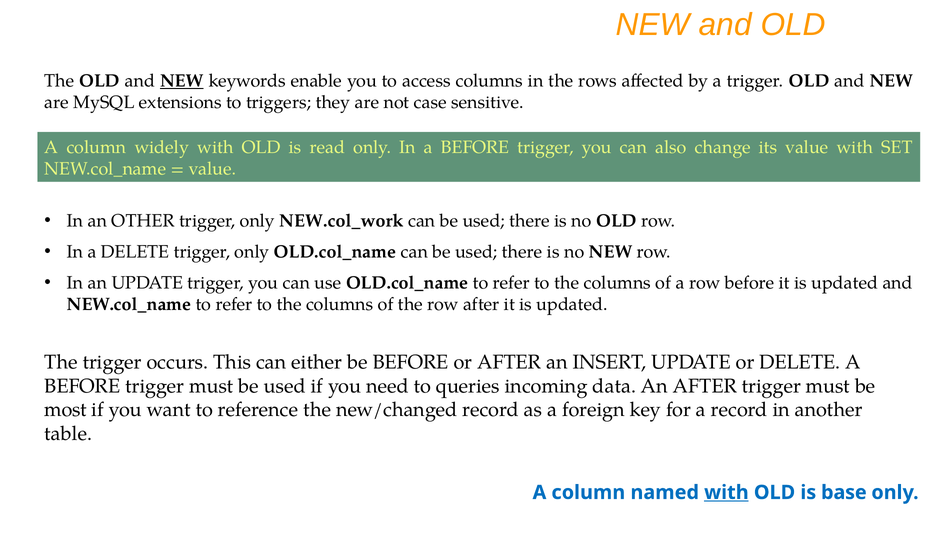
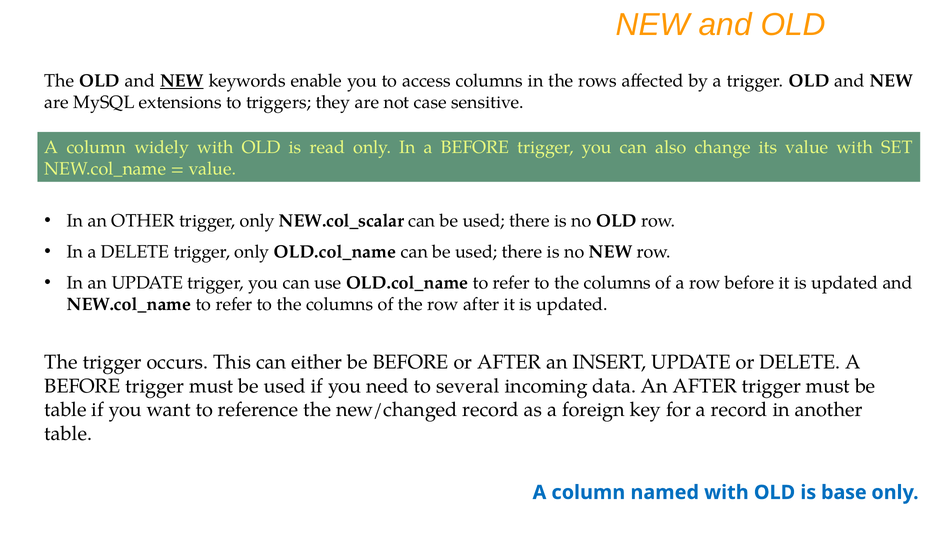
NEW.col_work: NEW.col_work -> NEW.col_scalar
queries: queries -> several
most at (66, 410): most -> table
with at (726, 492) underline: present -> none
